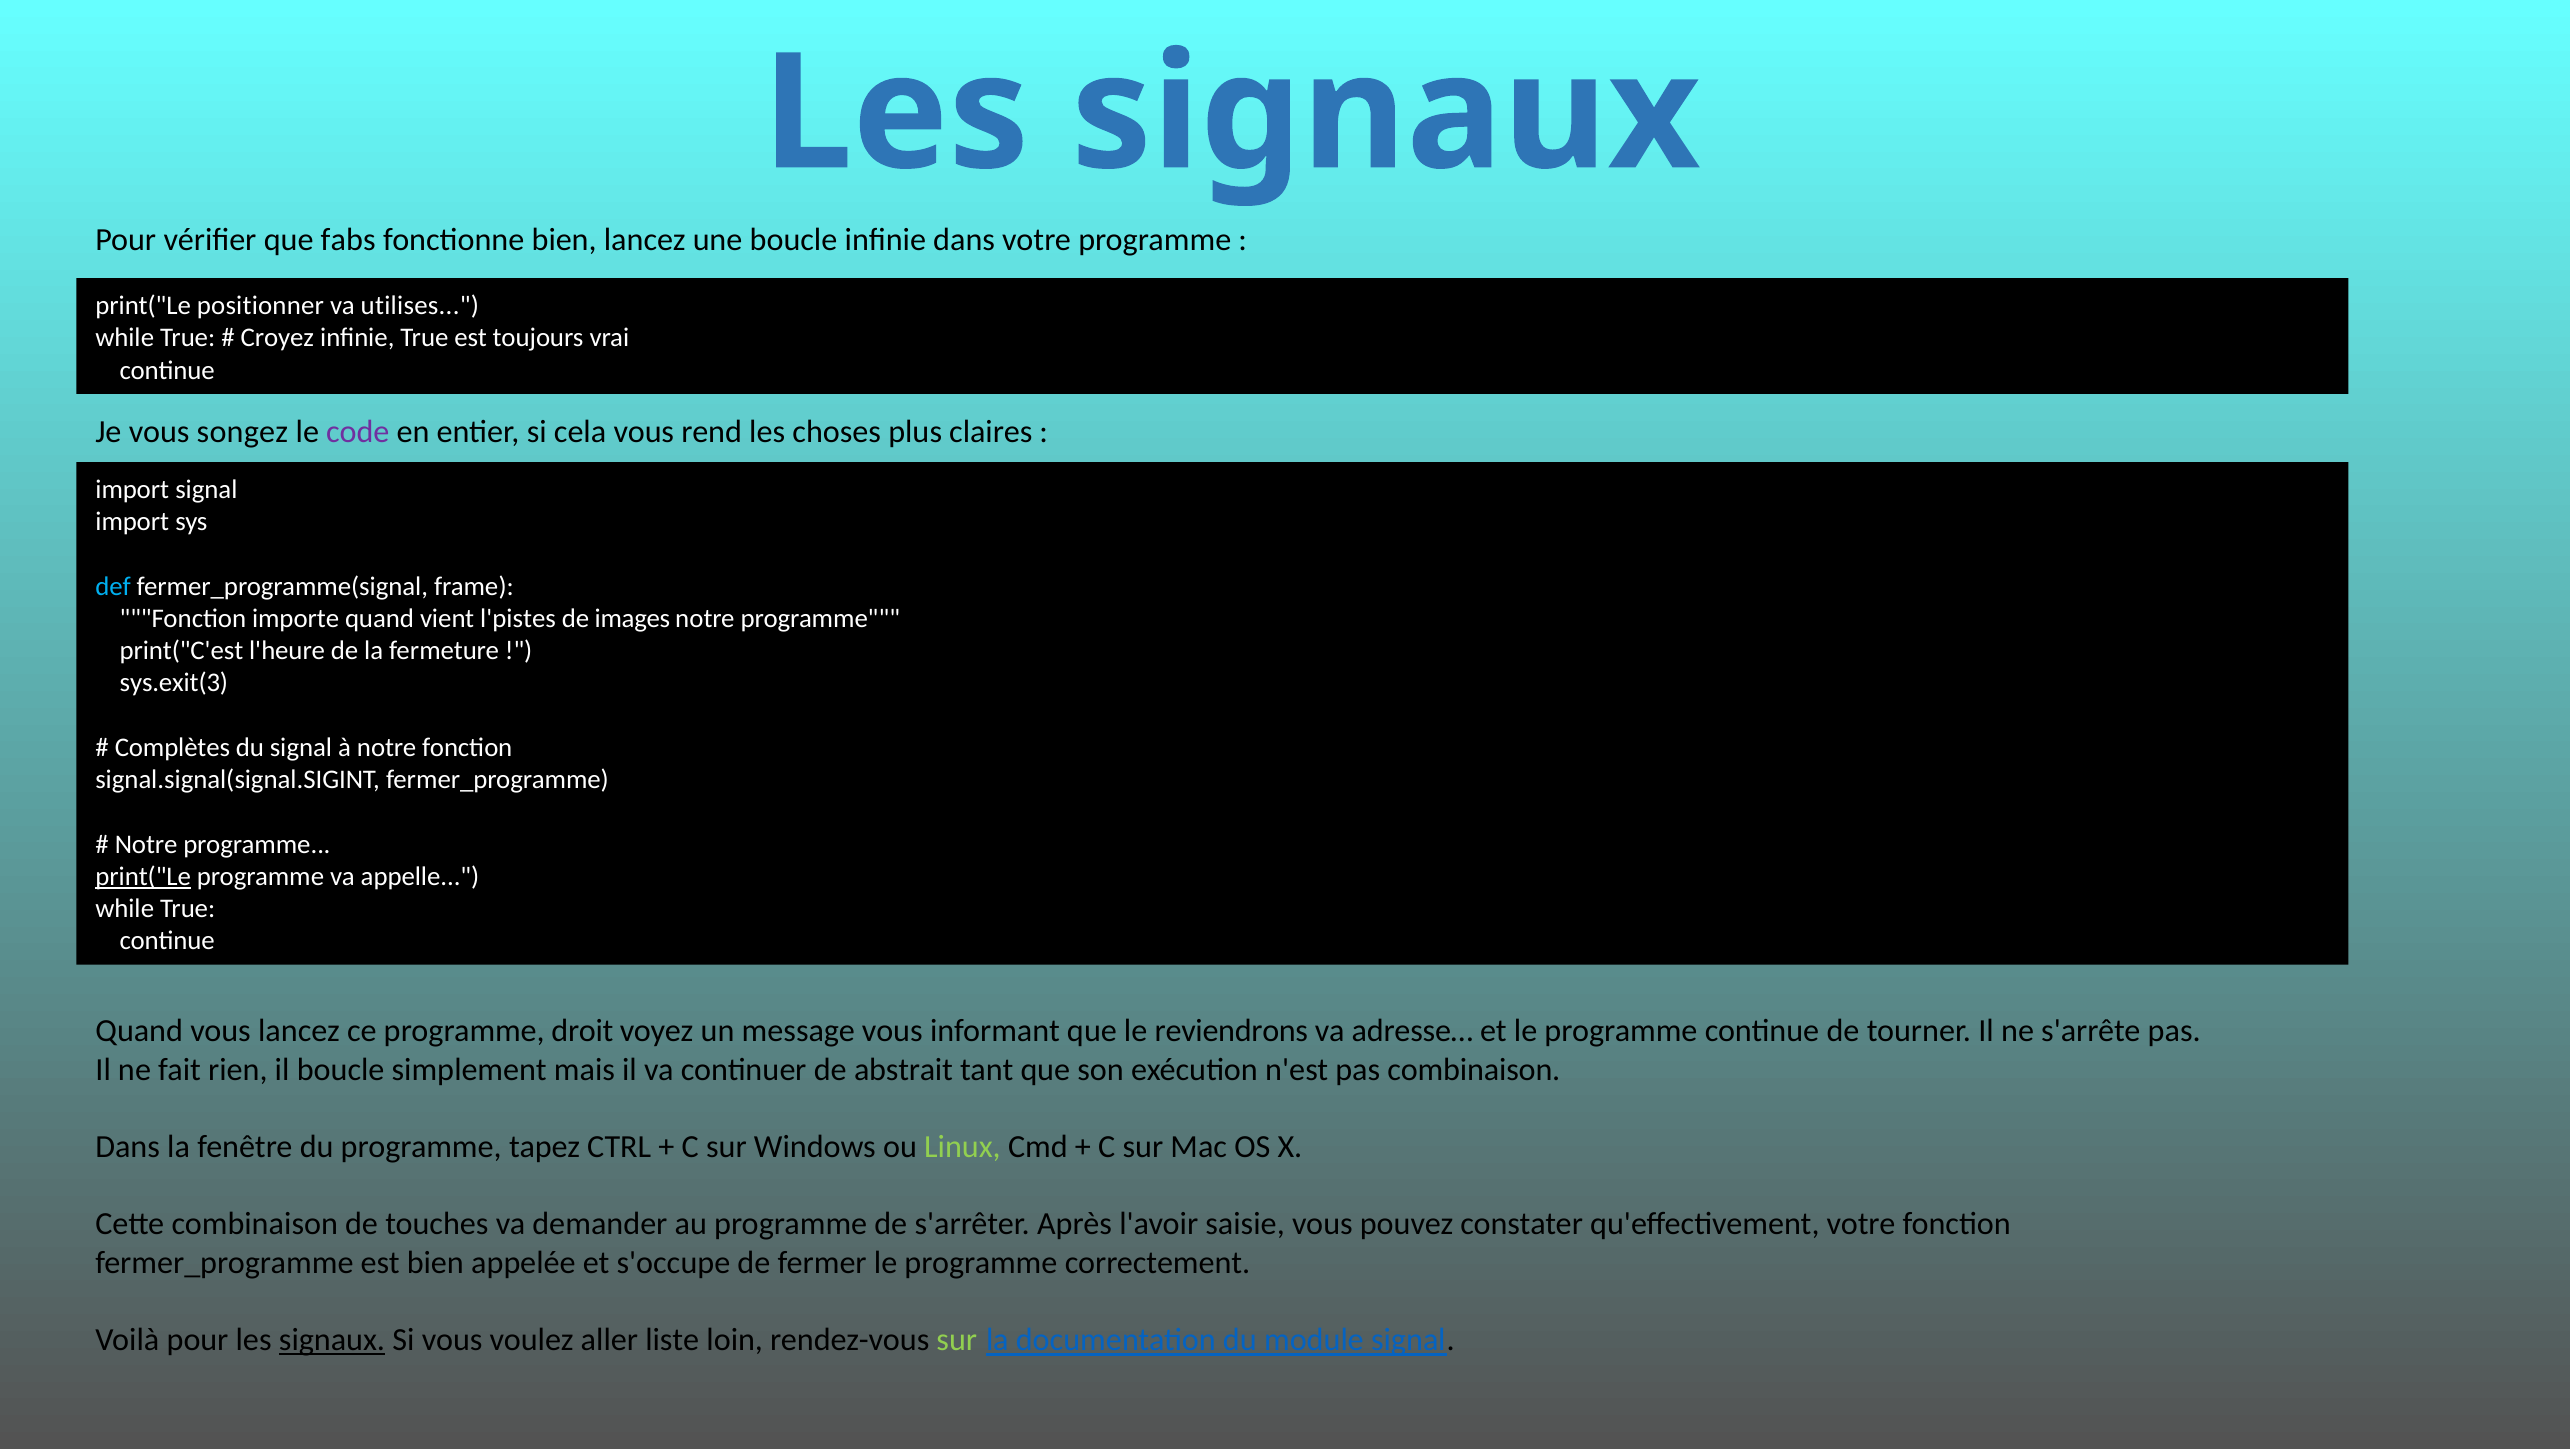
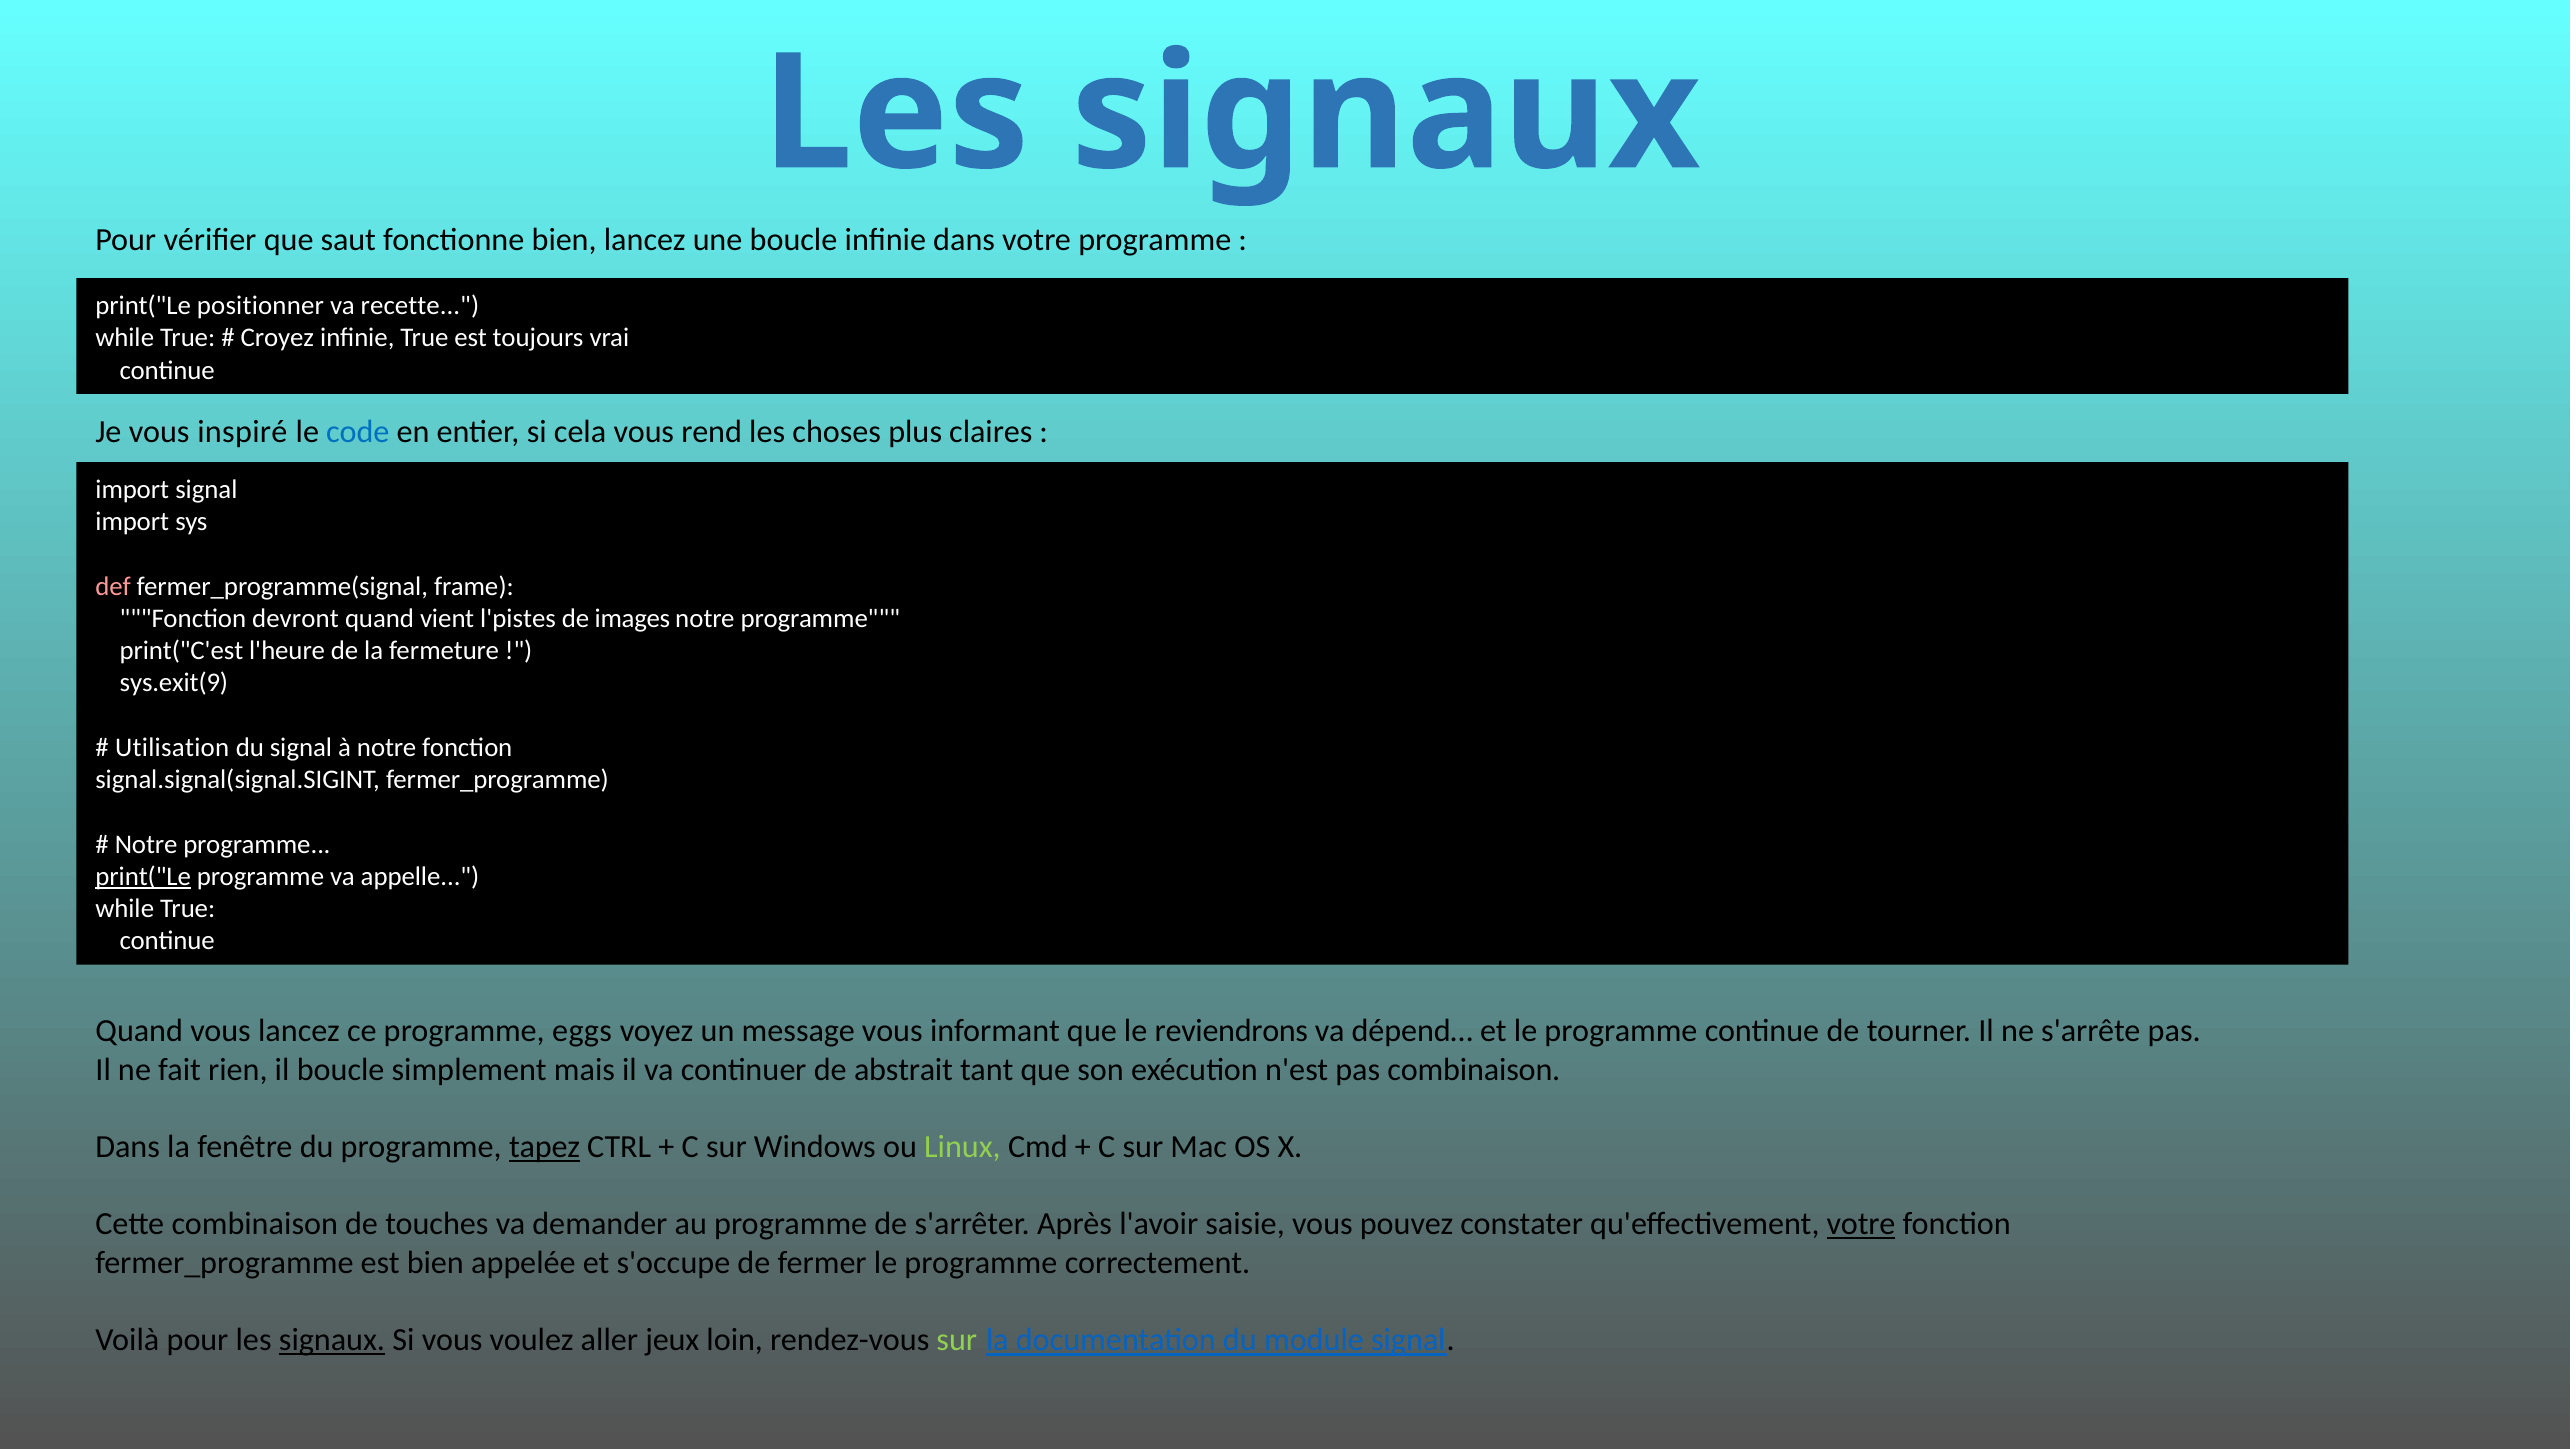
fabs: fabs -> saut
utilises: utilises -> recette
songez: songez -> inspiré
code colour: purple -> blue
def colour: light blue -> pink
importe: importe -> devront
sys.exit(3: sys.exit(3 -> sys.exit(9
Complètes: Complètes -> Utilisation
droit: droit -> eggs
adresse…: adresse… -> dépend…
tapez underline: none -> present
votre at (1861, 1224) underline: none -> present
liste: liste -> jeux
